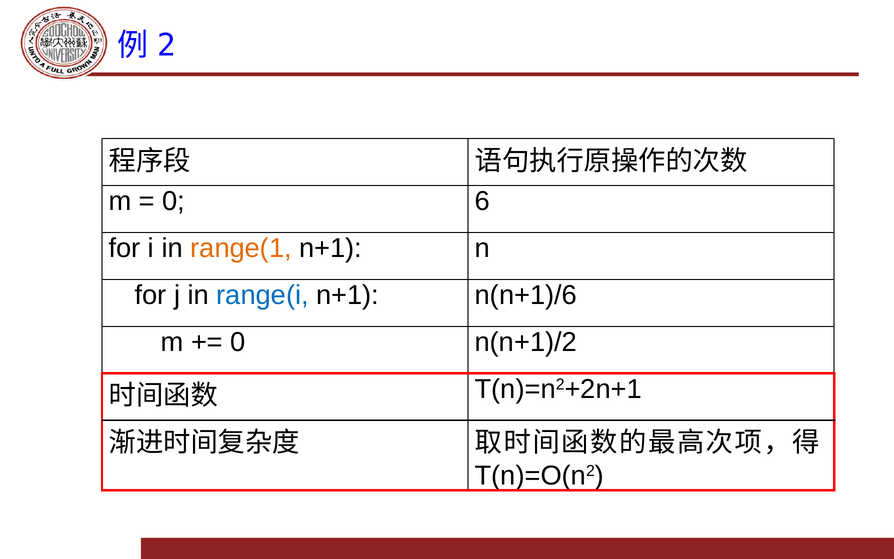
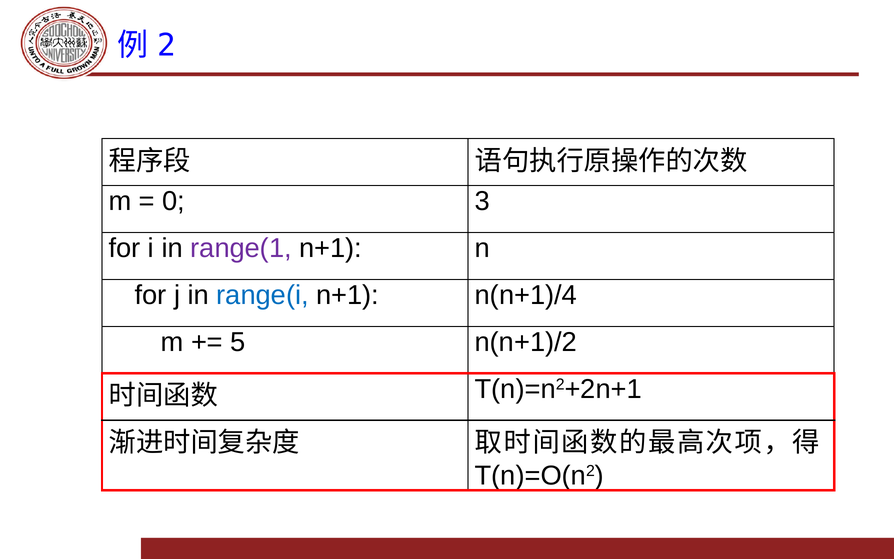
6: 6 -> 3
range(1 colour: orange -> purple
n(n+1)/6: n(n+1)/6 -> n(n+1)/4
0 at (238, 342): 0 -> 5
